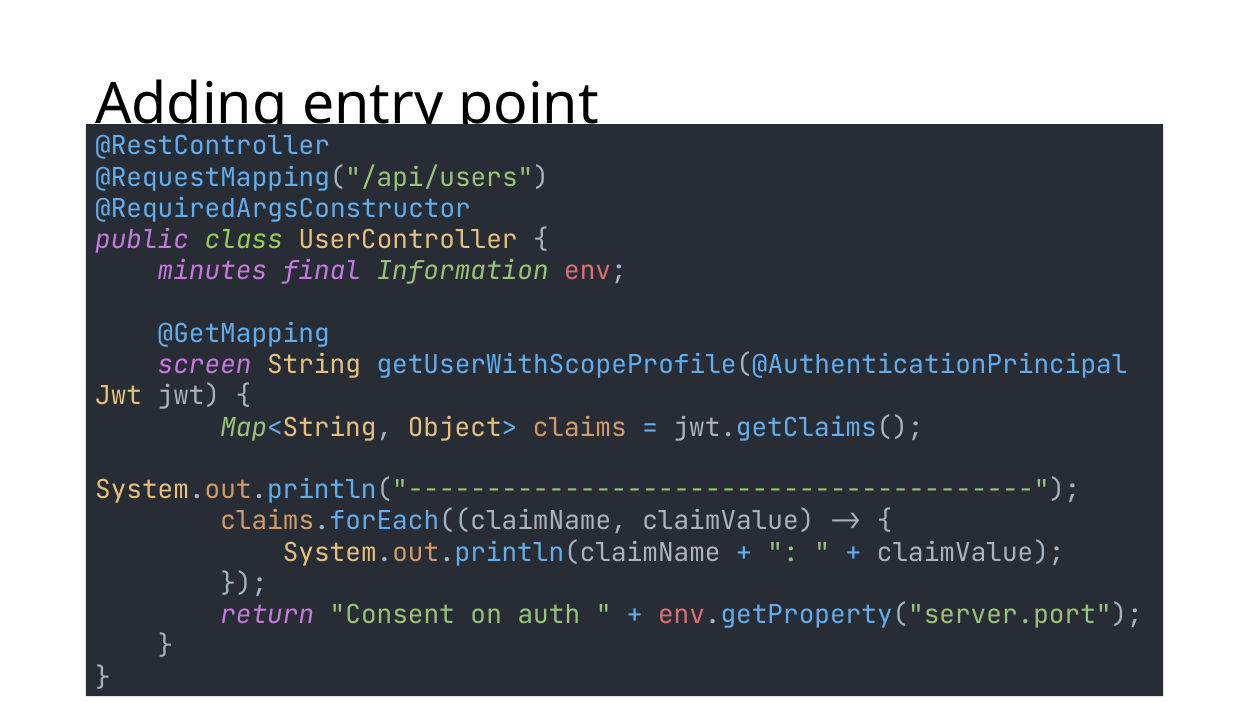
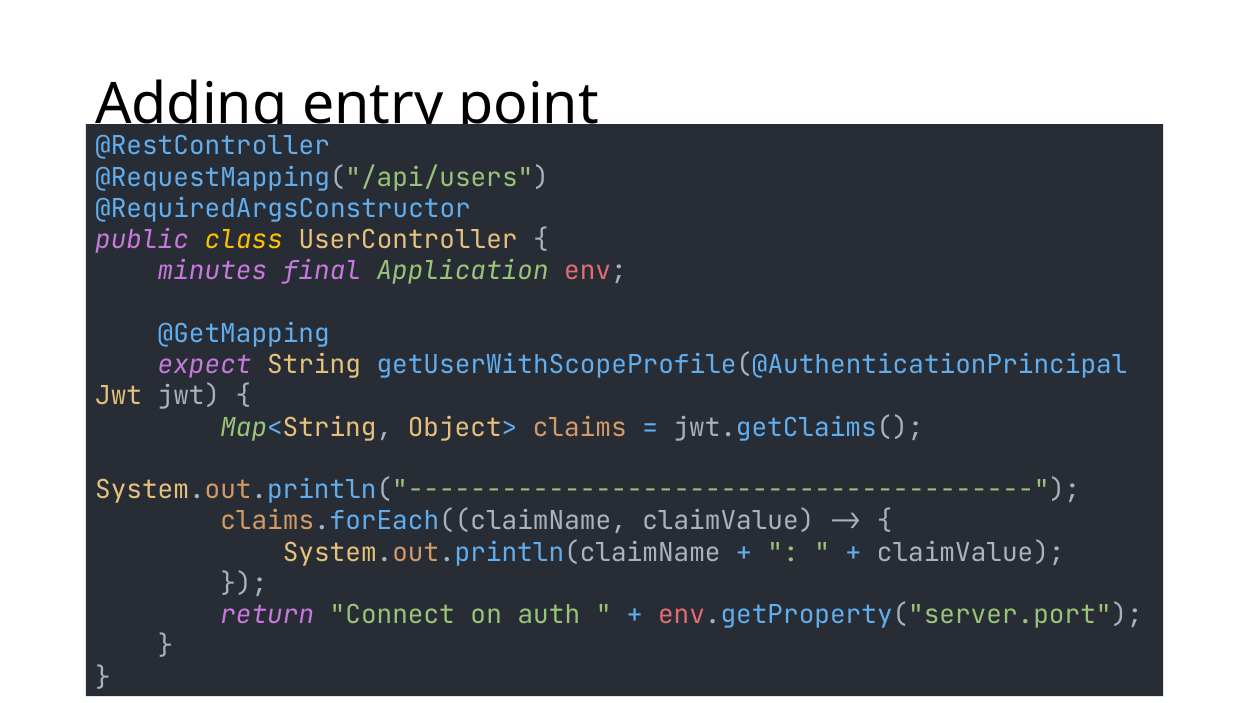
class colour: light green -> yellow
Information: Information -> Application
screen: screen -> expect
Consent: Consent -> Connect
